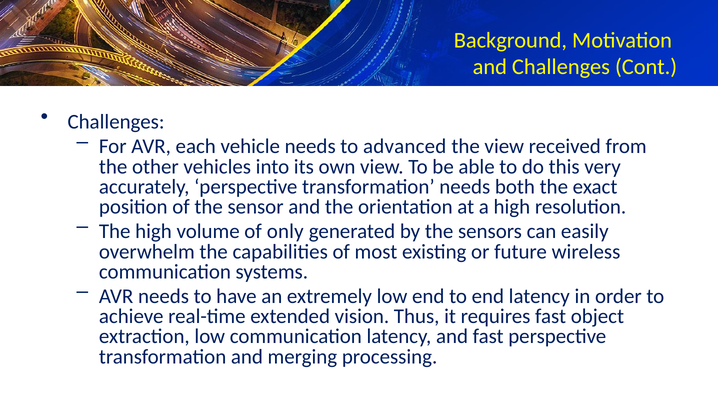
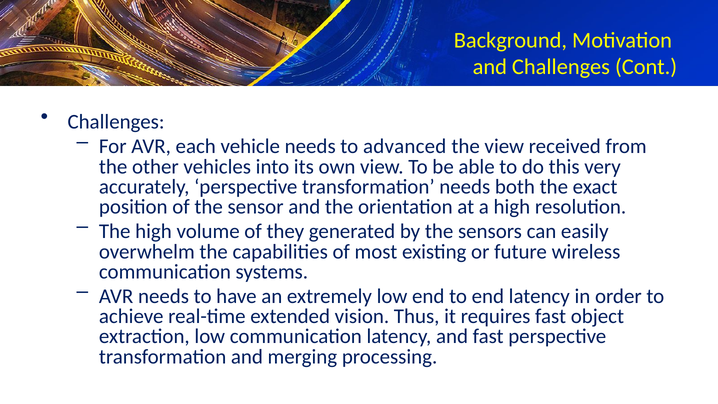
only: only -> they
